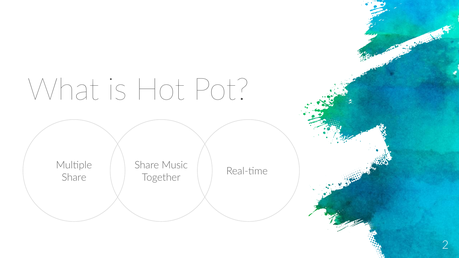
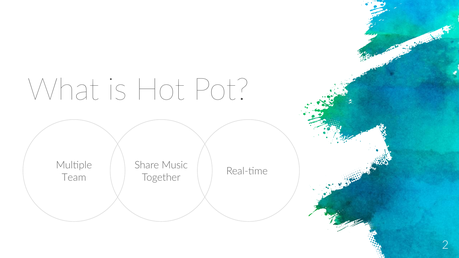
Share at (74, 177): Share -> Team
